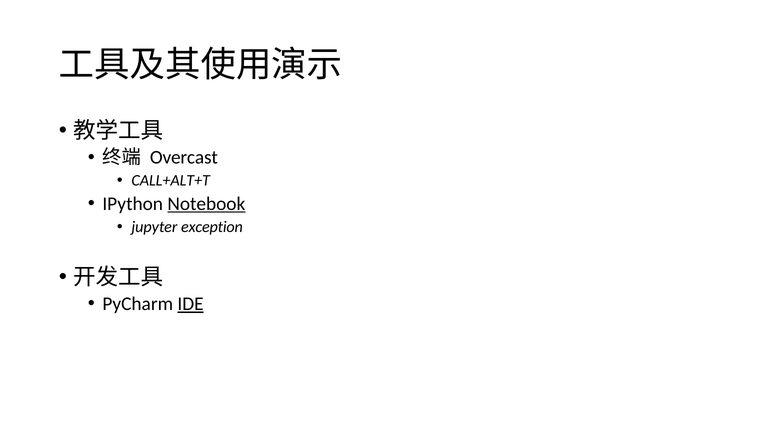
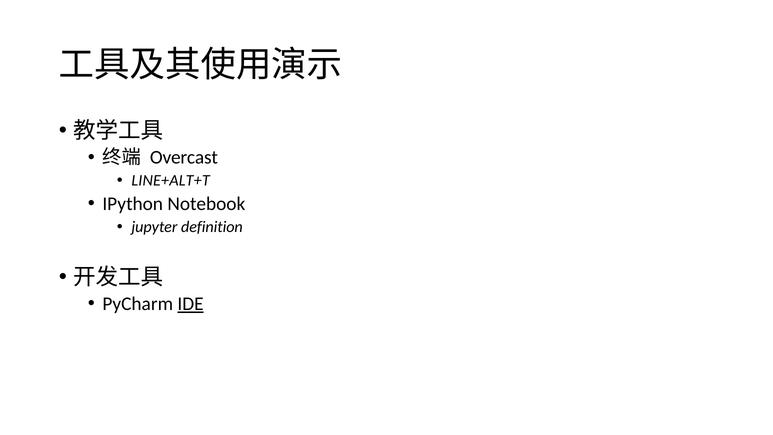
CALL+ALT+T: CALL+ALT+T -> LINE+ALT+T
Notebook underline: present -> none
exception: exception -> definition
